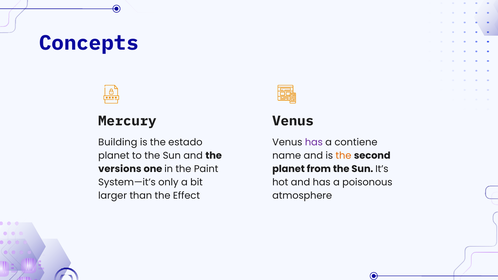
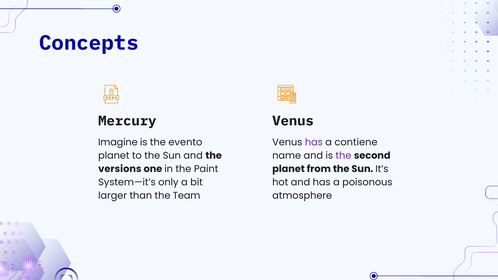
Building: Building -> Imagine
estado: estado -> evento
the at (343, 156) colour: orange -> purple
Effect: Effect -> Team
